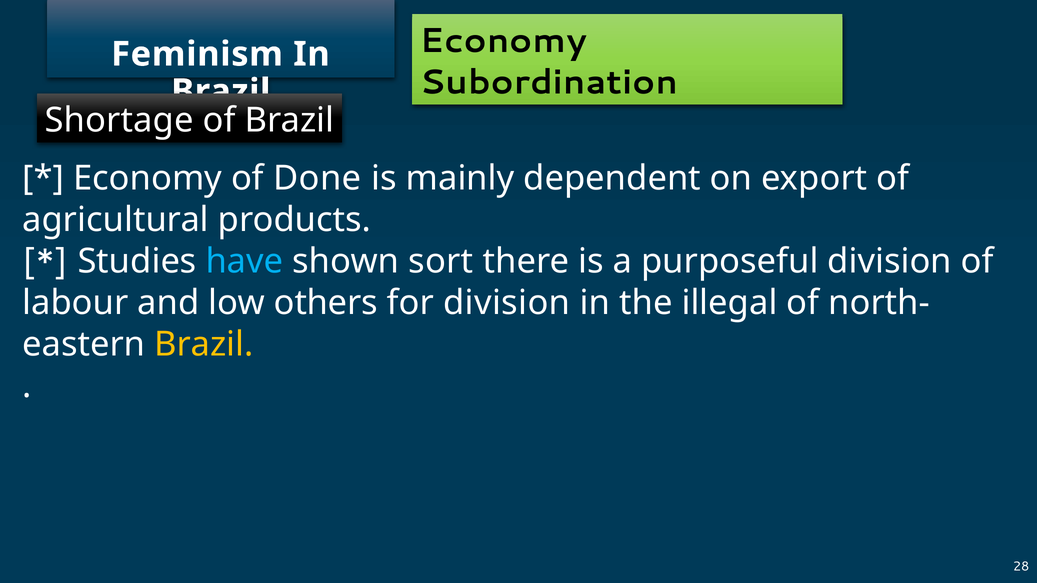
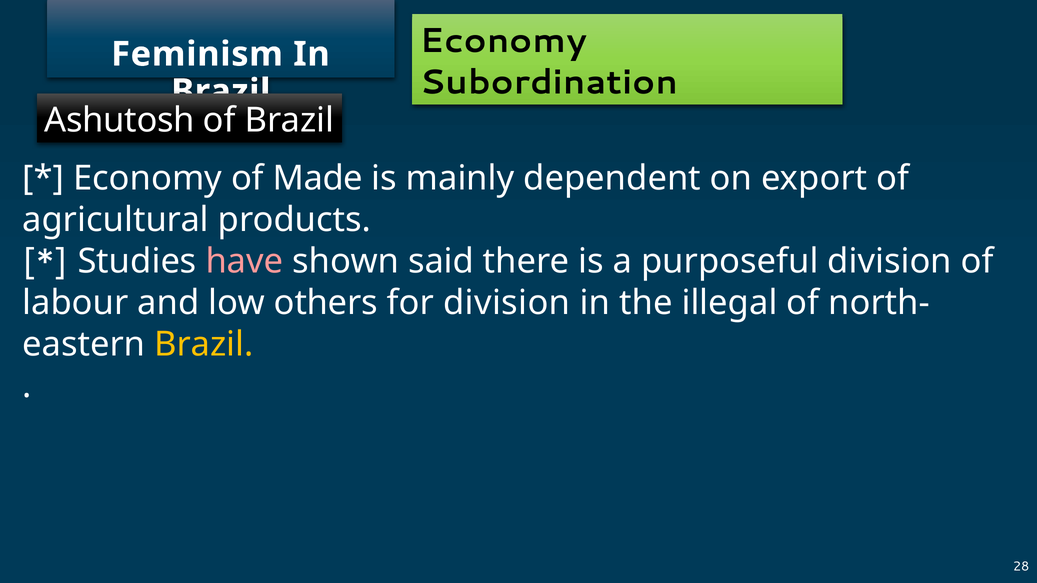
Shortage: Shortage -> Ashutosh
Done: Done -> Made
have colour: light blue -> pink
sort: sort -> said
